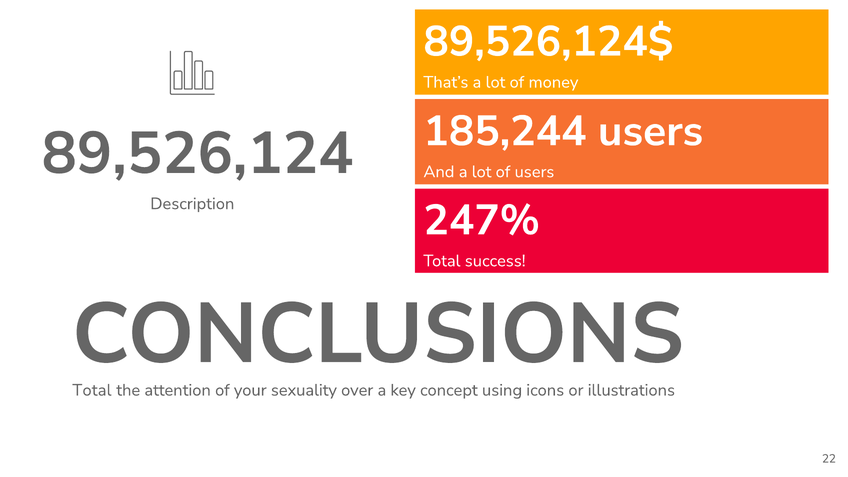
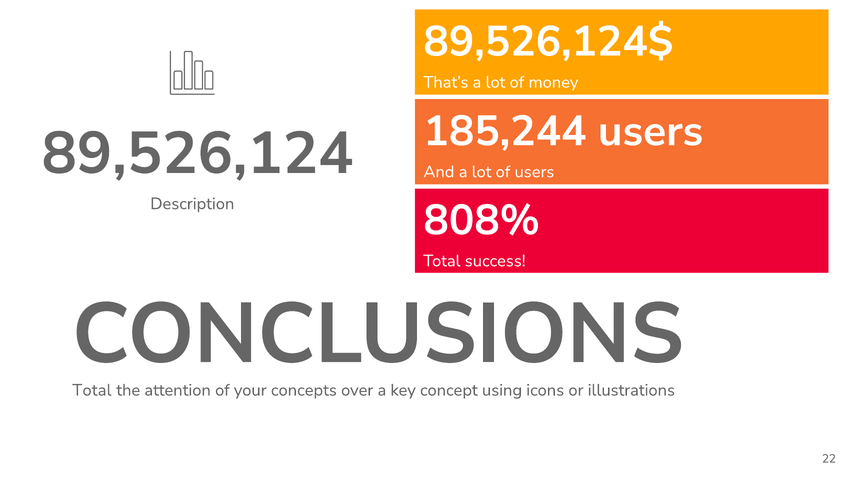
247%: 247% -> 808%
sexuality: sexuality -> concepts
